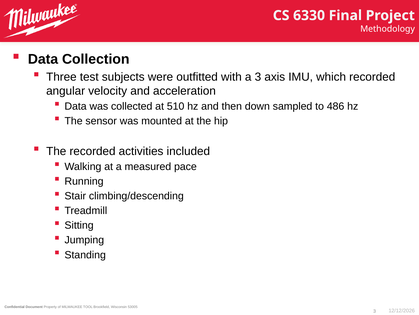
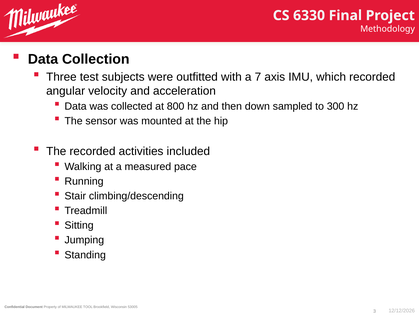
a 3: 3 -> 7
510: 510 -> 800
486: 486 -> 300
